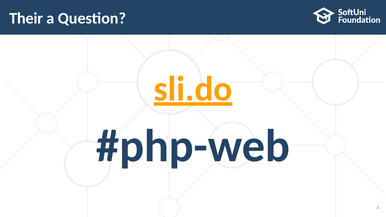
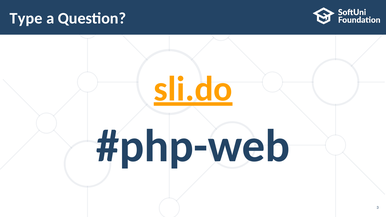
Their: Their -> Type
